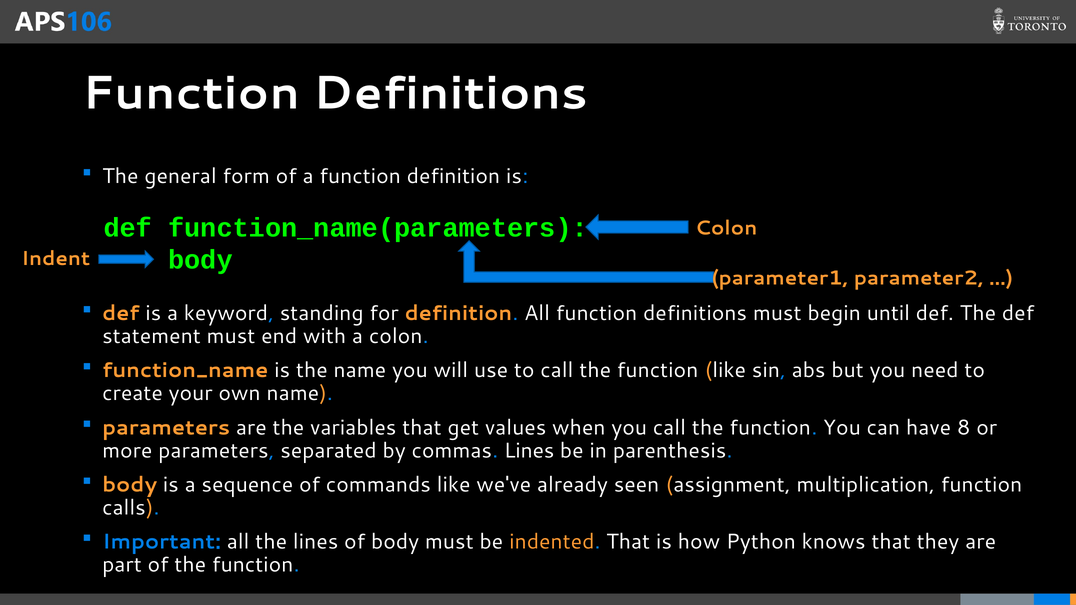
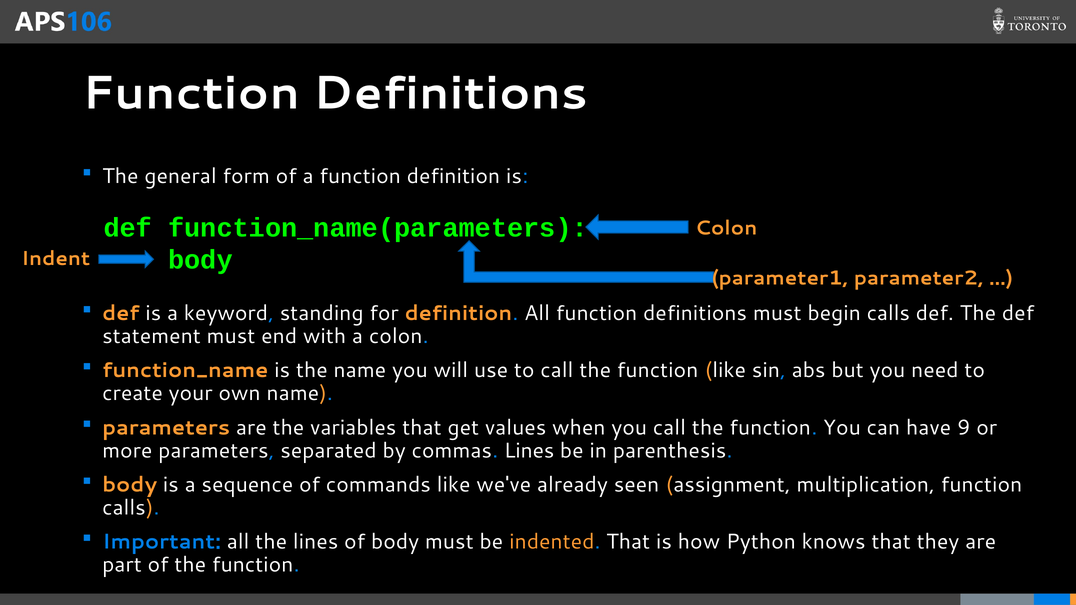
begin until: until -> calls
8: 8 -> 9
